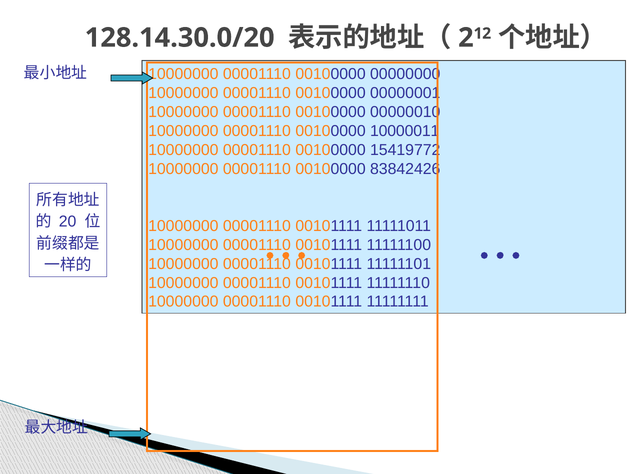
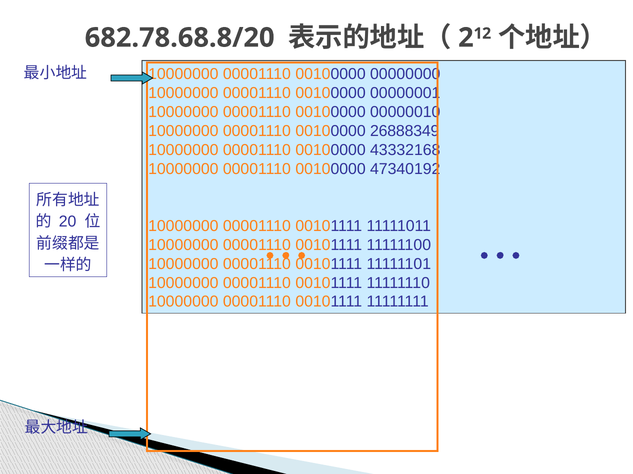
128.14.30.0/20: 128.14.30.0/20 -> 682.78.68.8/20
10000011: 10000011 -> 26888349
15419772: 15419772 -> 43332168
83842426: 83842426 -> 47340192
